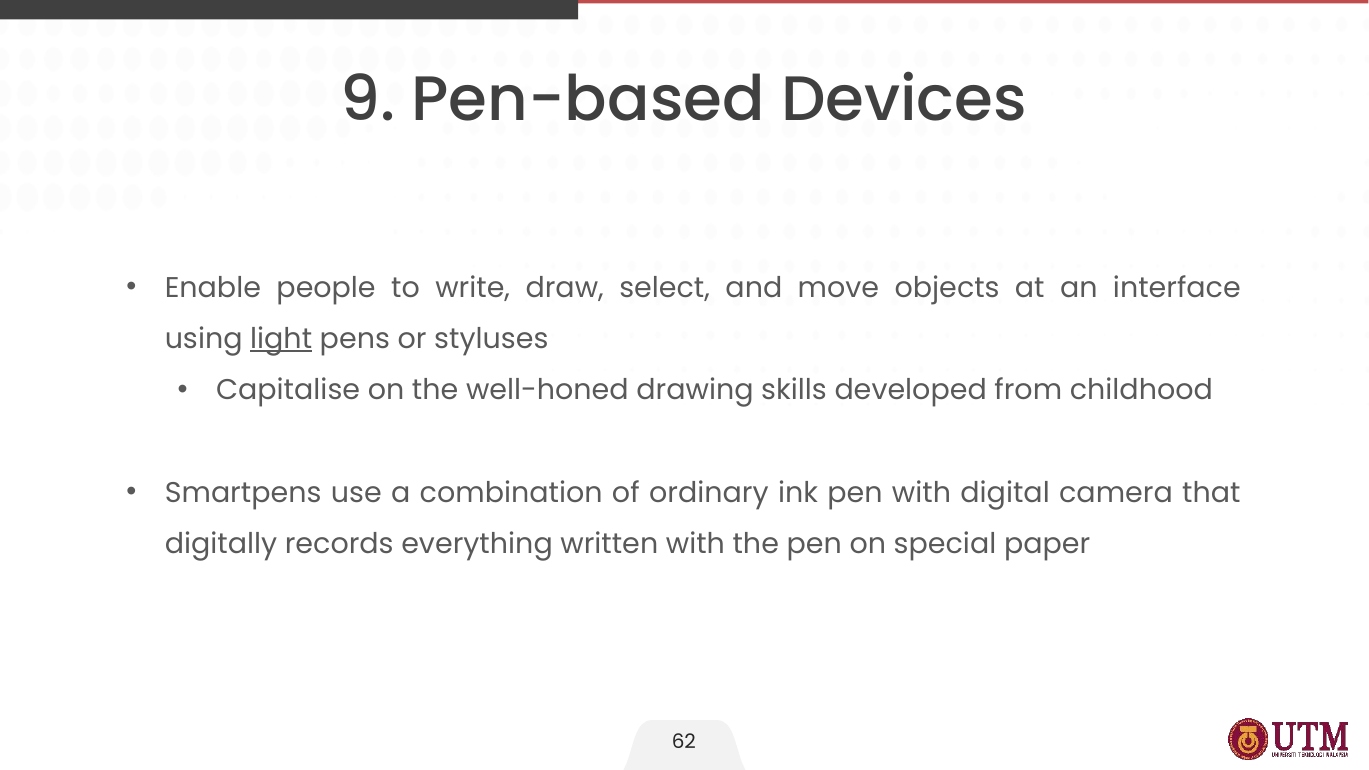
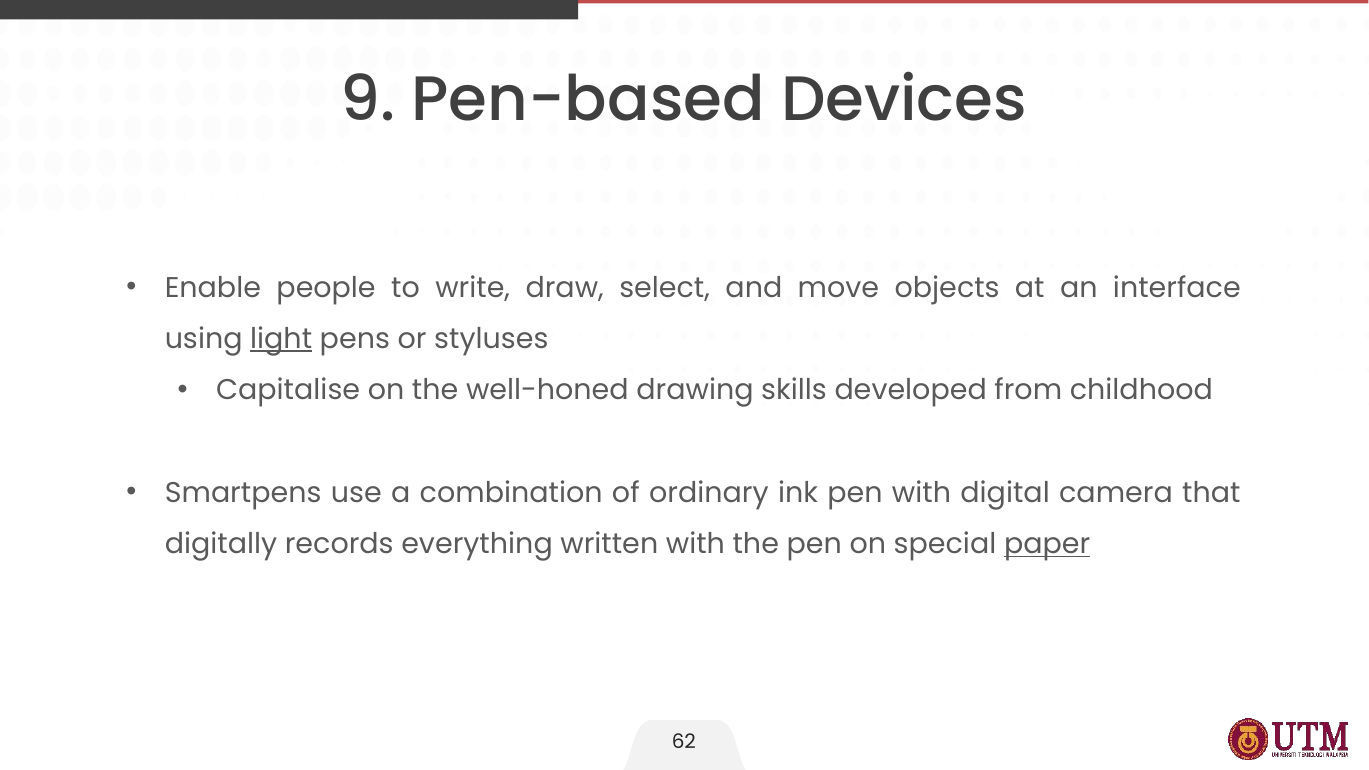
paper underline: none -> present
